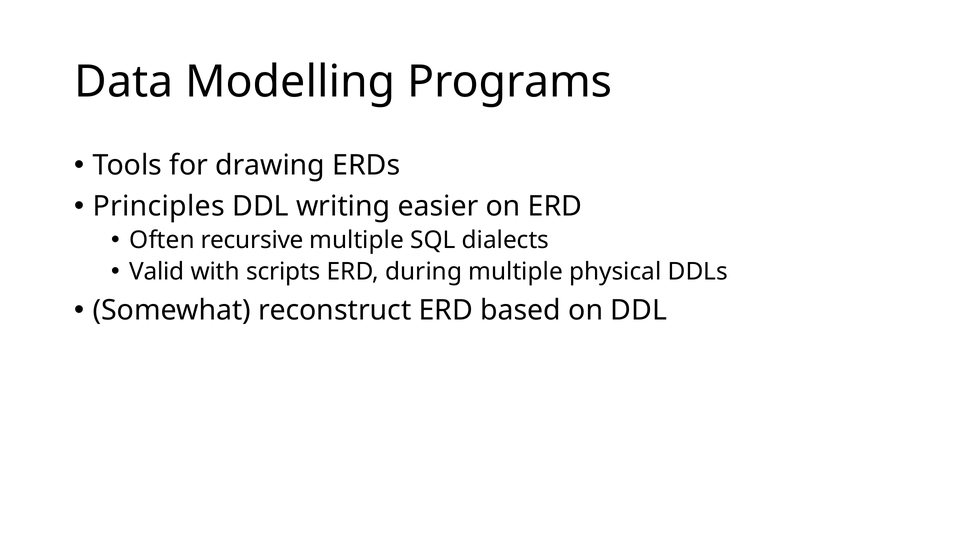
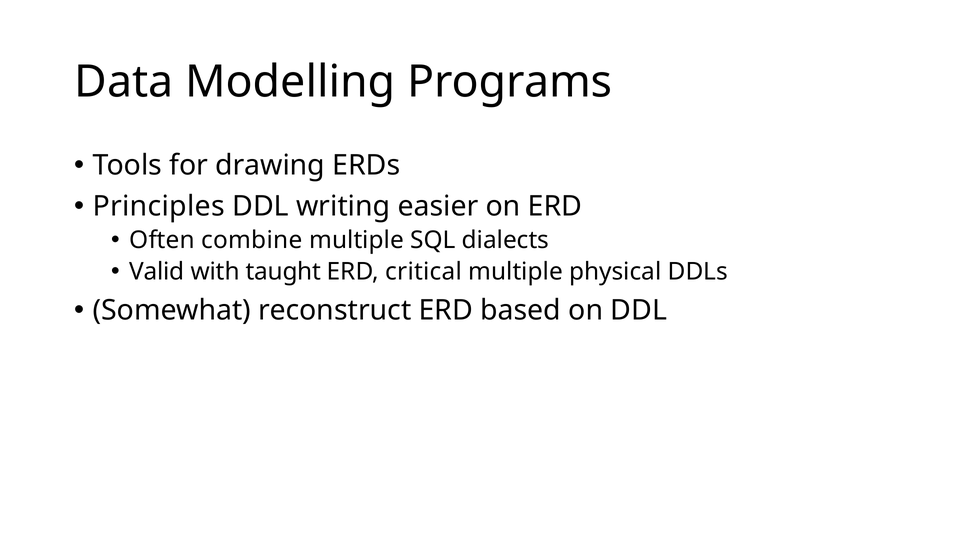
recursive: recursive -> combine
scripts: scripts -> taught
during: during -> critical
